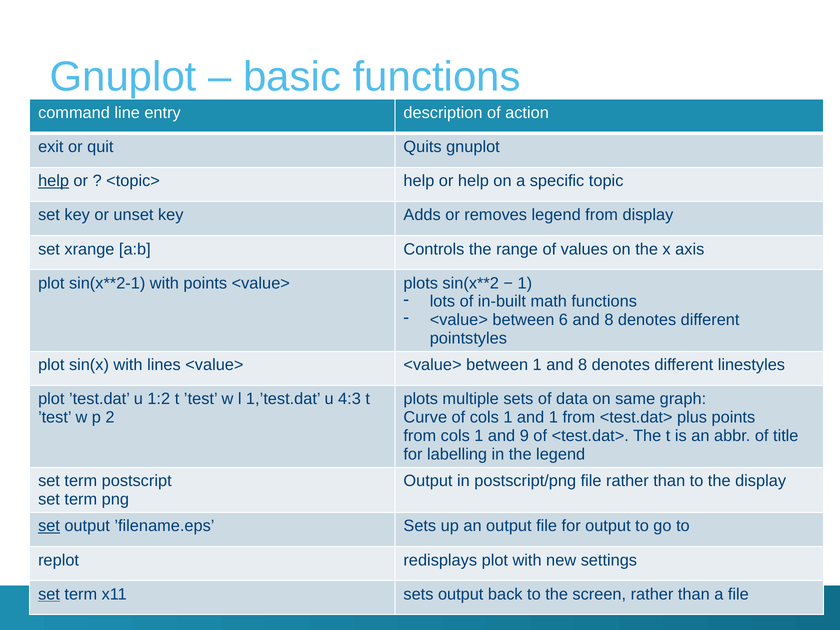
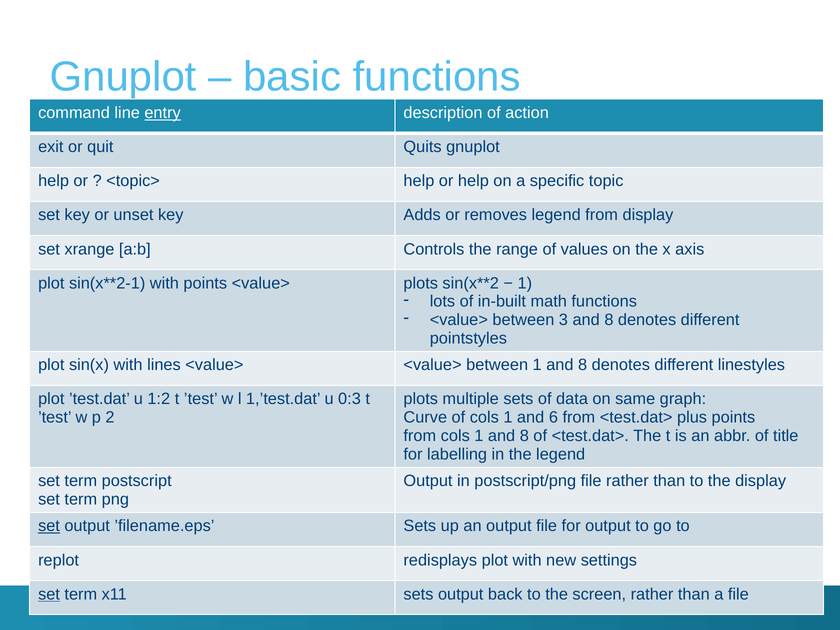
entry underline: none -> present
help at (54, 181) underline: present -> none
6: 6 -> 3
4:3: 4:3 -> 0:3
and 1: 1 -> 6
cols 1 and 9: 9 -> 8
